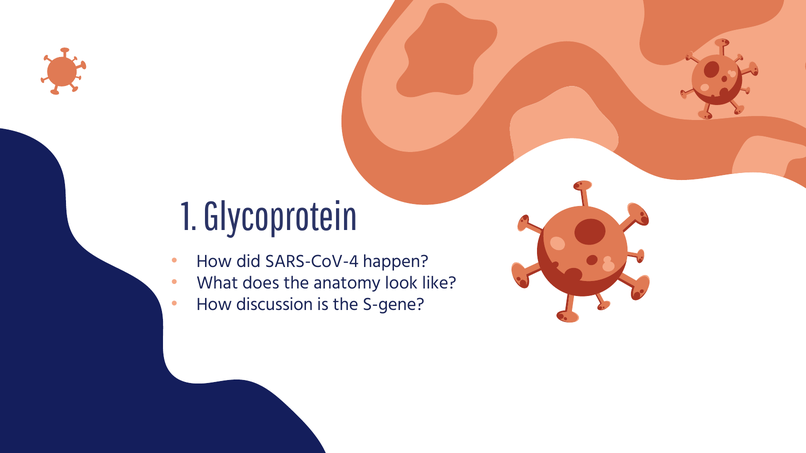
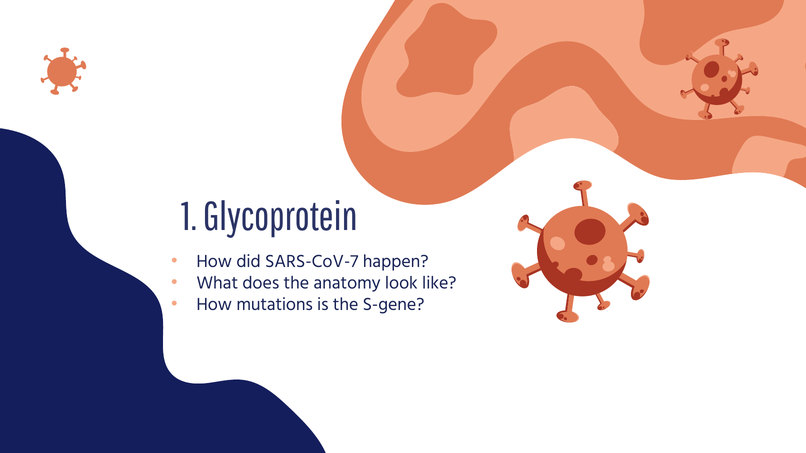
SARS-CoV-4: SARS-CoV-4 -> SARS-CoV-7
discussion: discussion -> mutations
